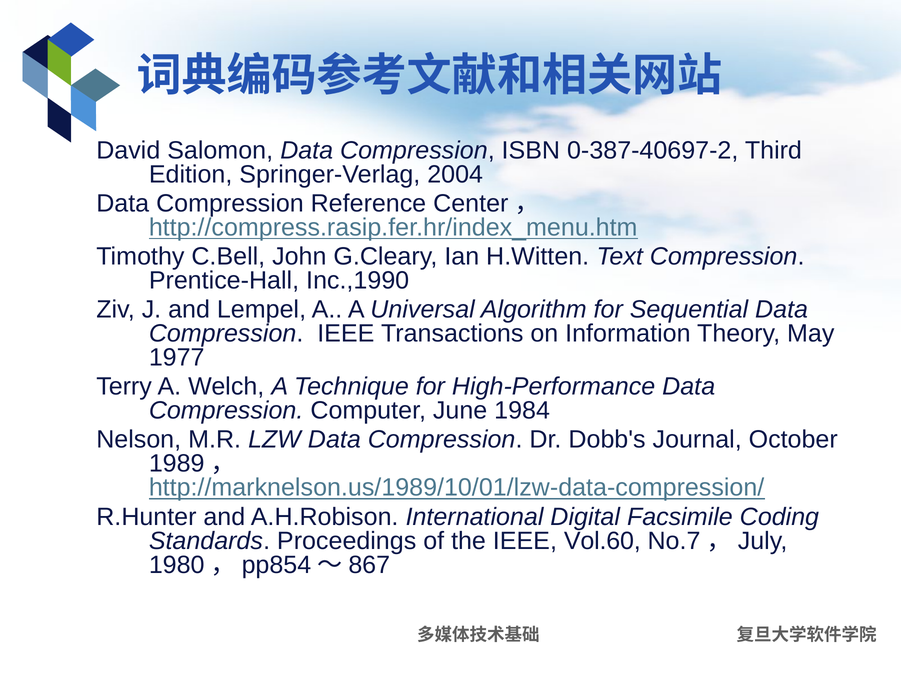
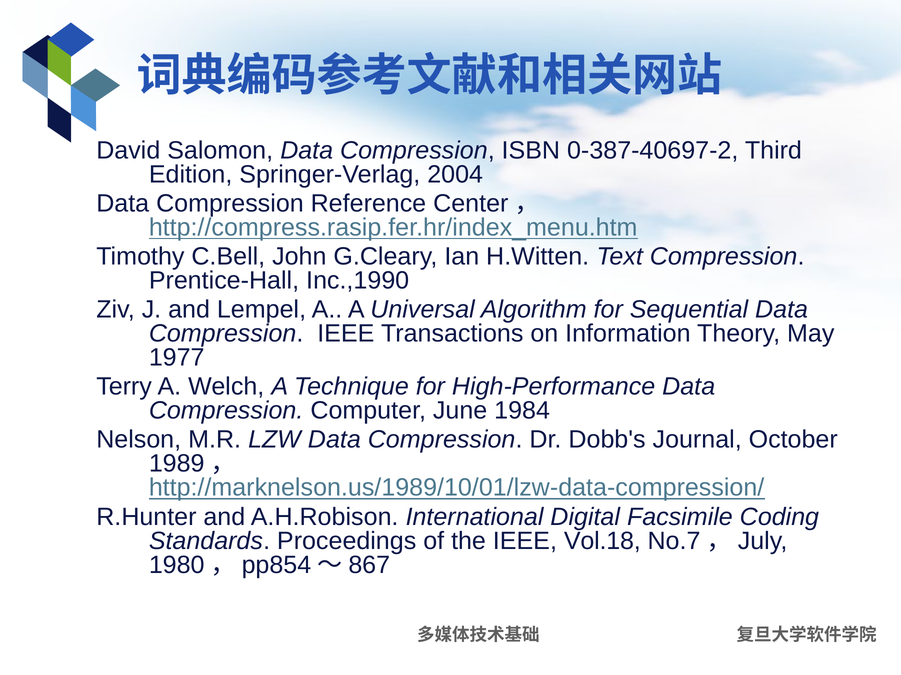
Vol.60: Vol.60 -> Vol.18
